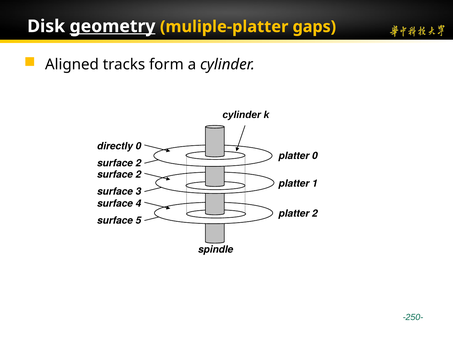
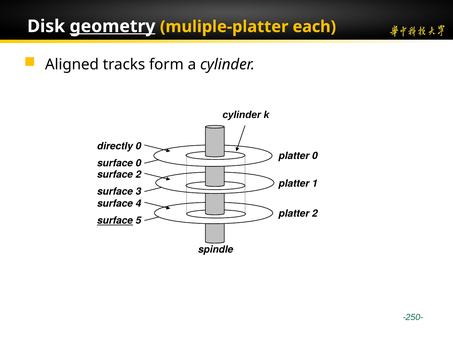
gaps: gaps -> each
2 at (138, 163): 2 -> 0
surface at (115, 220) underline: none -> present
